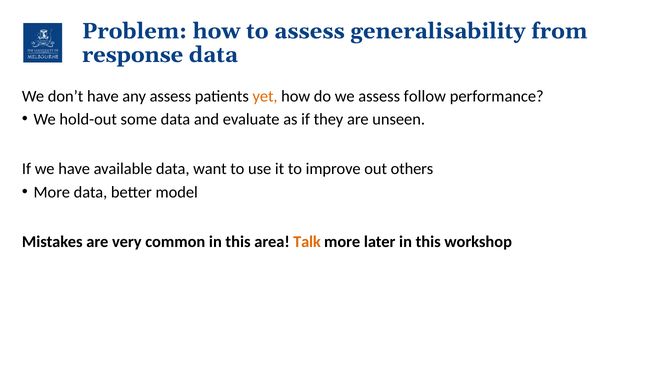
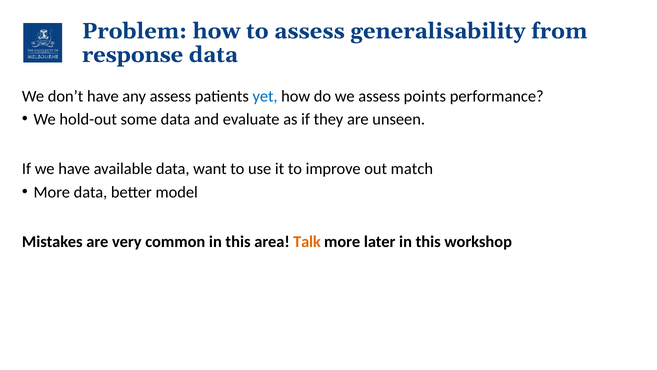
yet colour: orange -> blue
follow: follow -> points
others: others -> match
